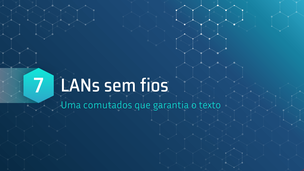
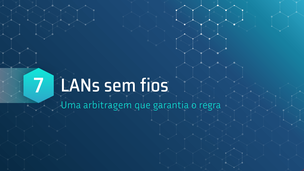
comutados: comutados -> arbitragem
texto: texto -> regra
